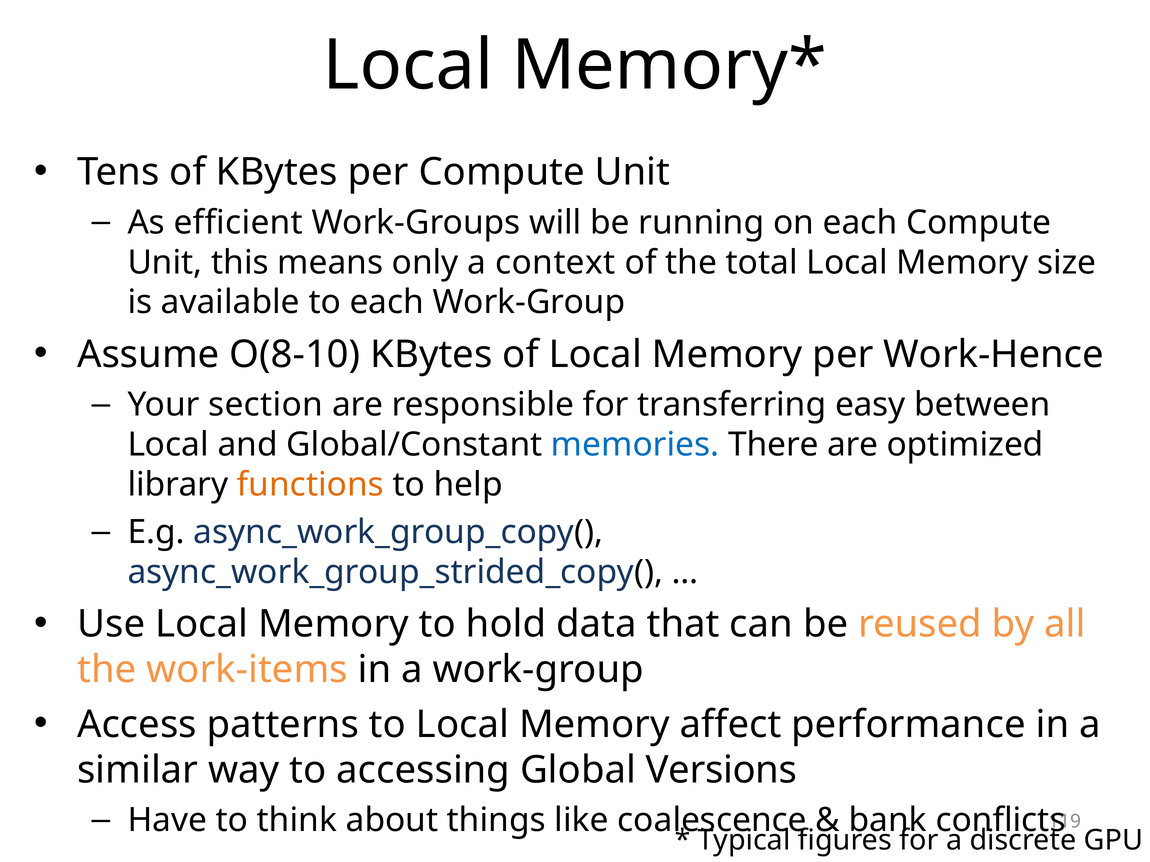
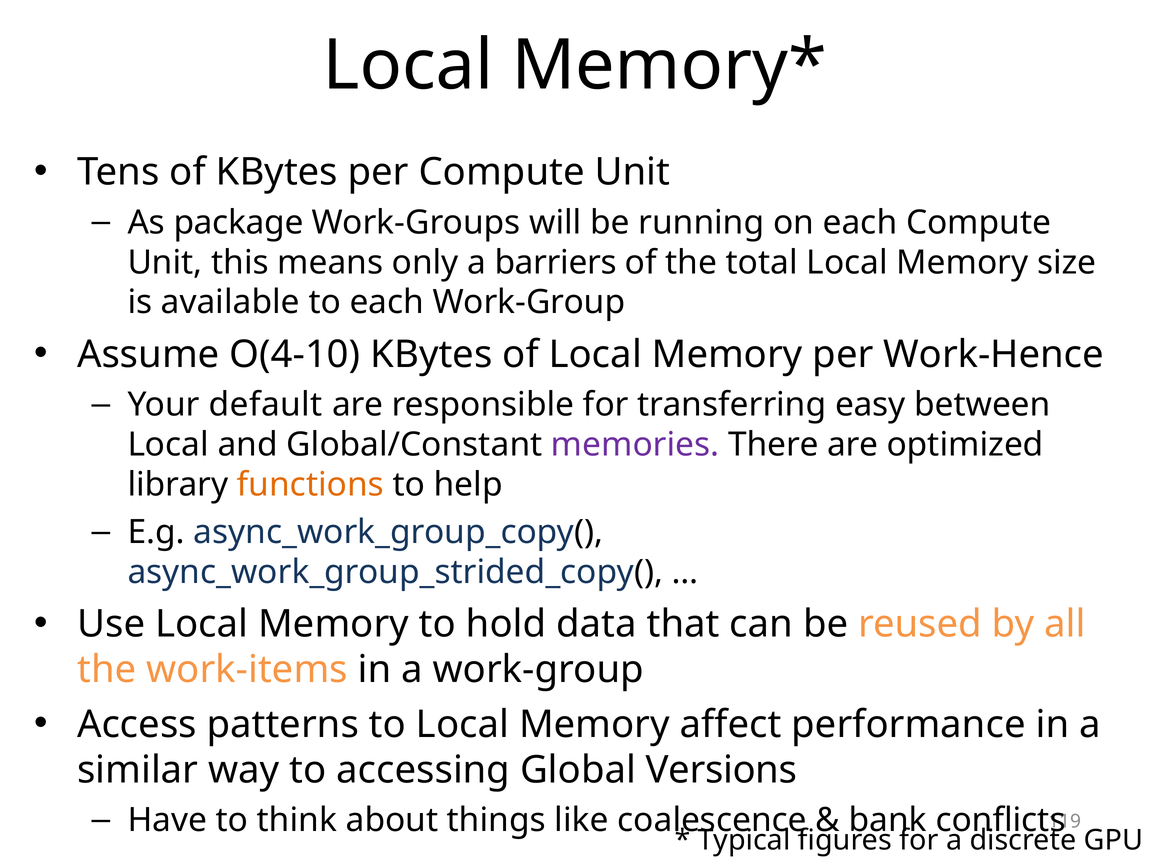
efficient: efficient -> package
context: context -> barriers
O(8-10: O(8-10 -> O(4-10
section: section -> default
memories colour: blue -> purple
